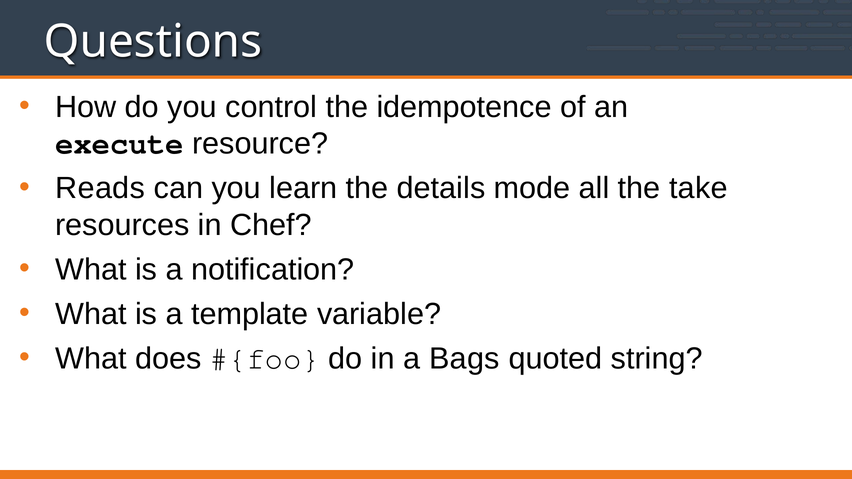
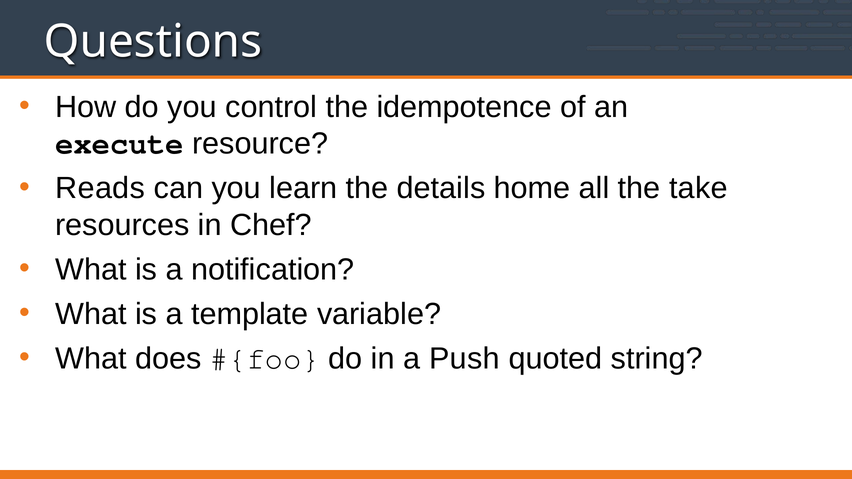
mode: mode -> home
Bags: Bags -> Push
